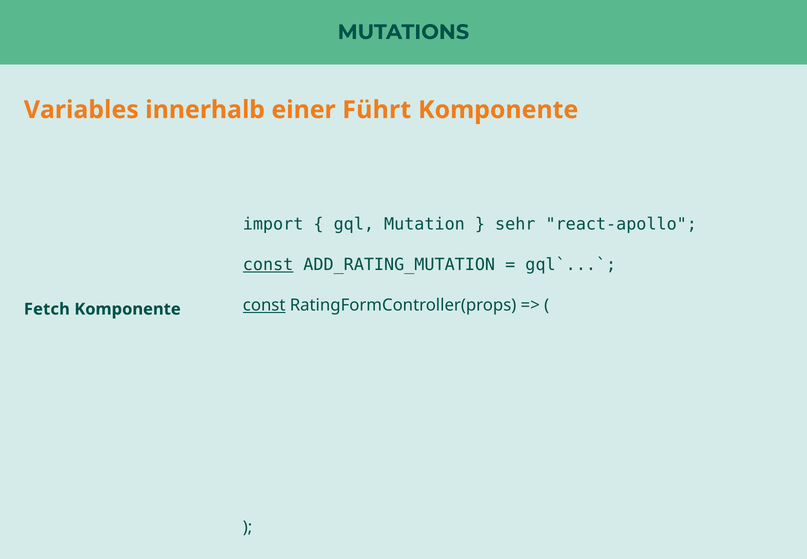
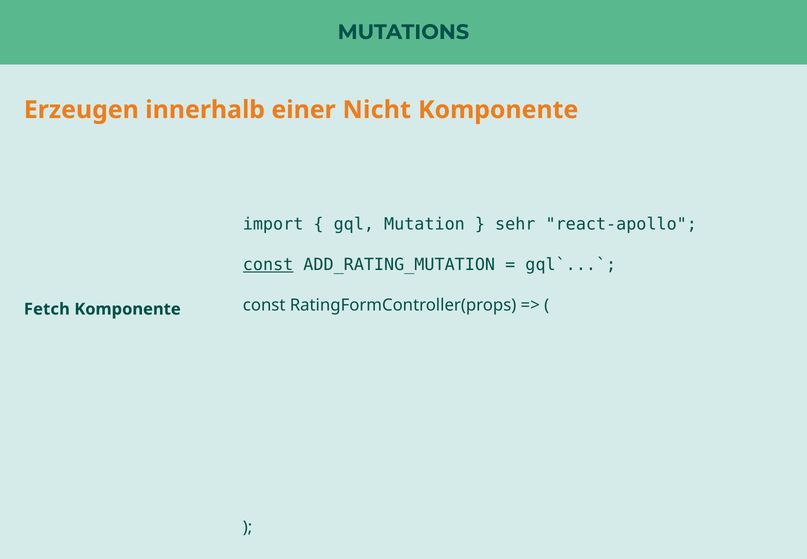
Variables: Variables -> Erzeugen
Führt: Führt -> Nicht
const at (264, 305) underline: present -> none
